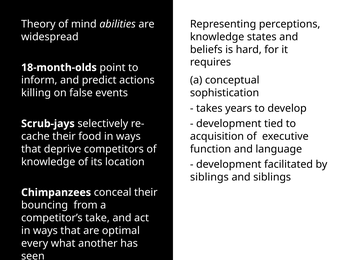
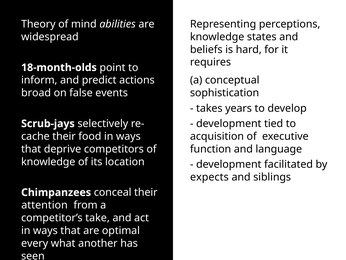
killing: killing -> broad
siblings at (209, 177): siblings -> expects
bouncing: bouncing -> attention
